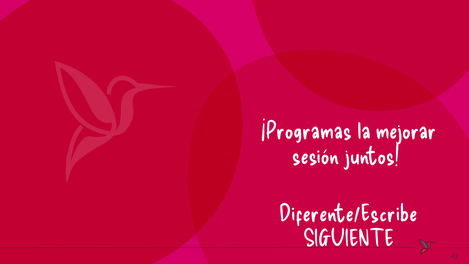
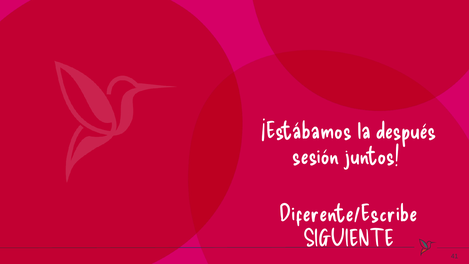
¡Programas: ¡Programas -> ¡Estábamos
mejorar: mejorar -> después
